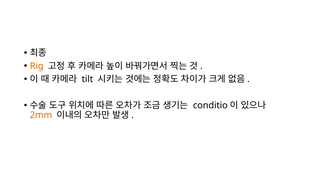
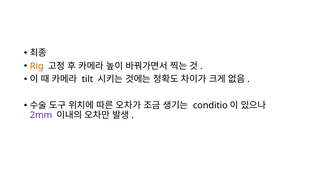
2mm colour: orange -> purple
